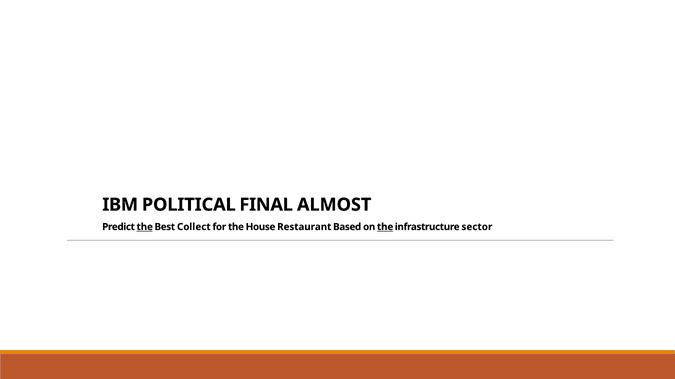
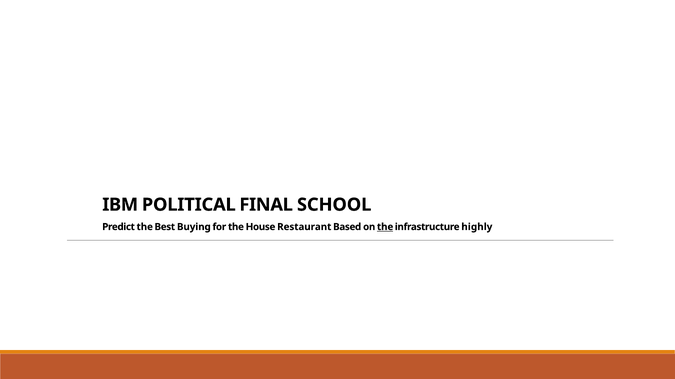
ALMOST: ALMOST -> SCHOOL
the at (145, 227) underline: present -> none
Collect: Collect -> Buying
sector: sector -> highly
